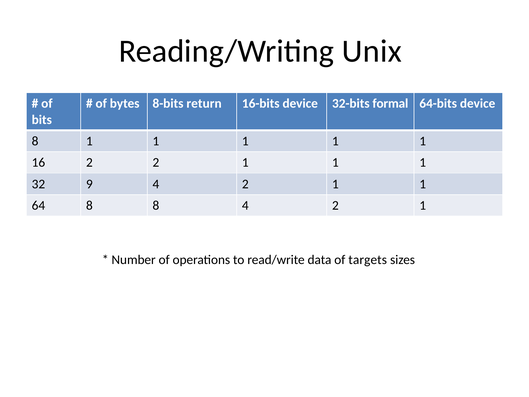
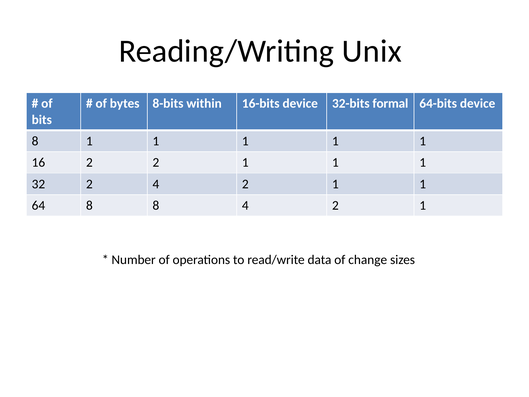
return: return -> within
32 9: 9 -> 2
targets: targets -> change
